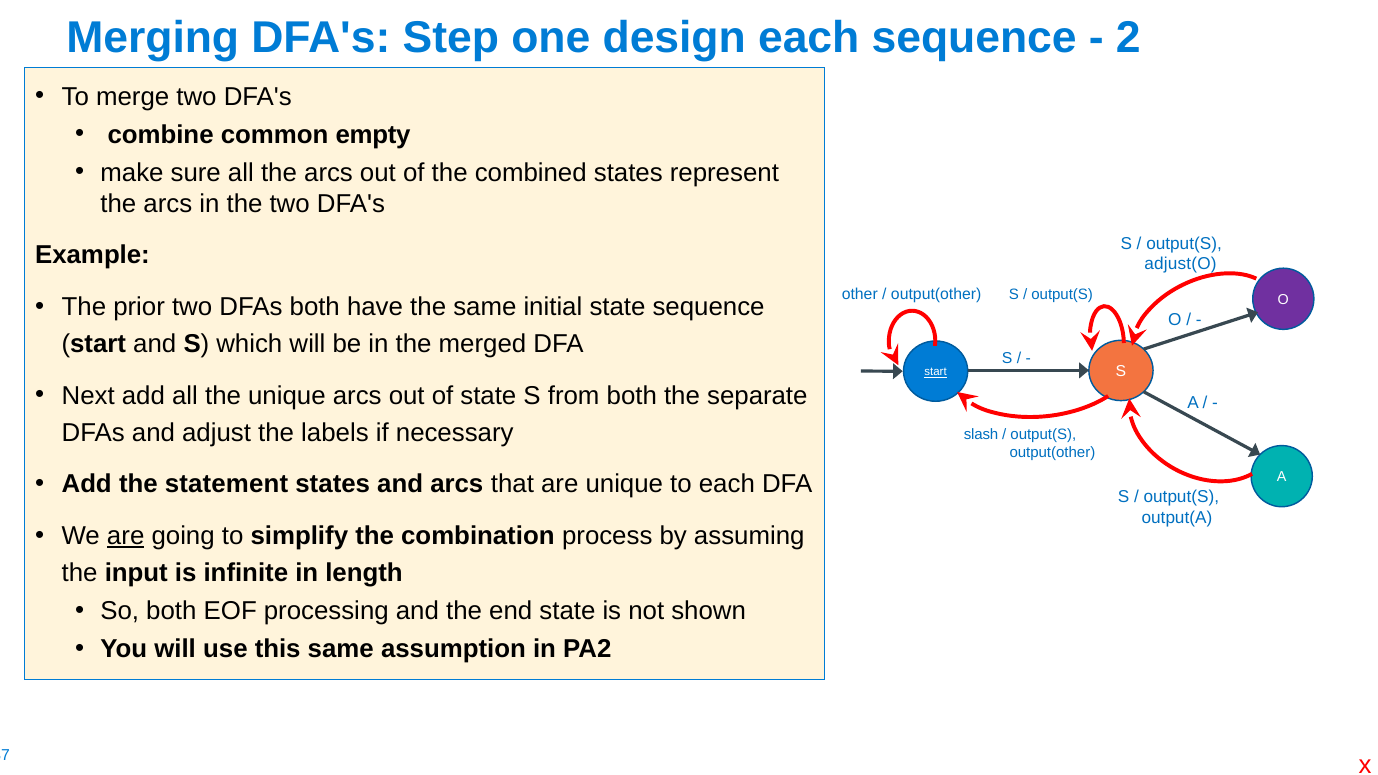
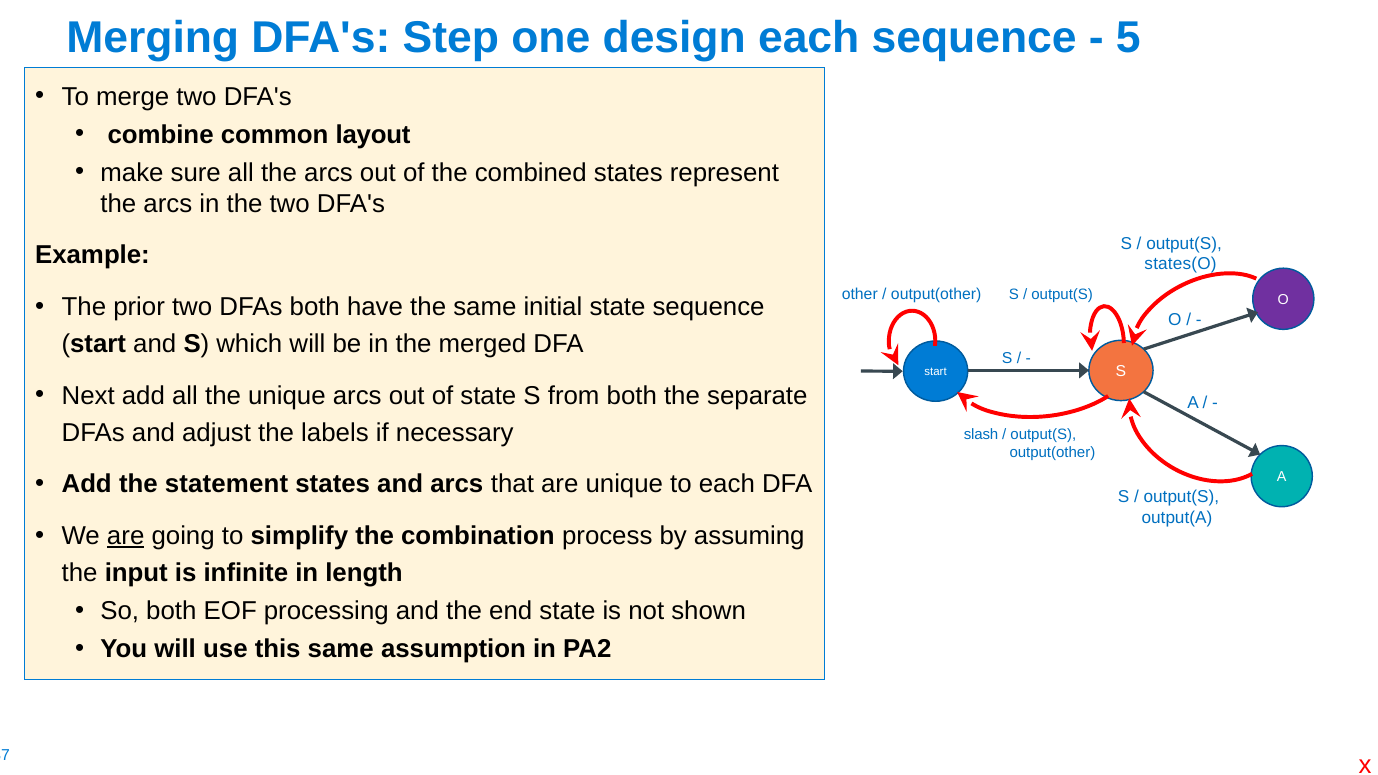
2: 2 -> 5
empty: empty -> layout
adjust(O: adjust(O -> states(O
start at (936, 372) underline: present -> none
